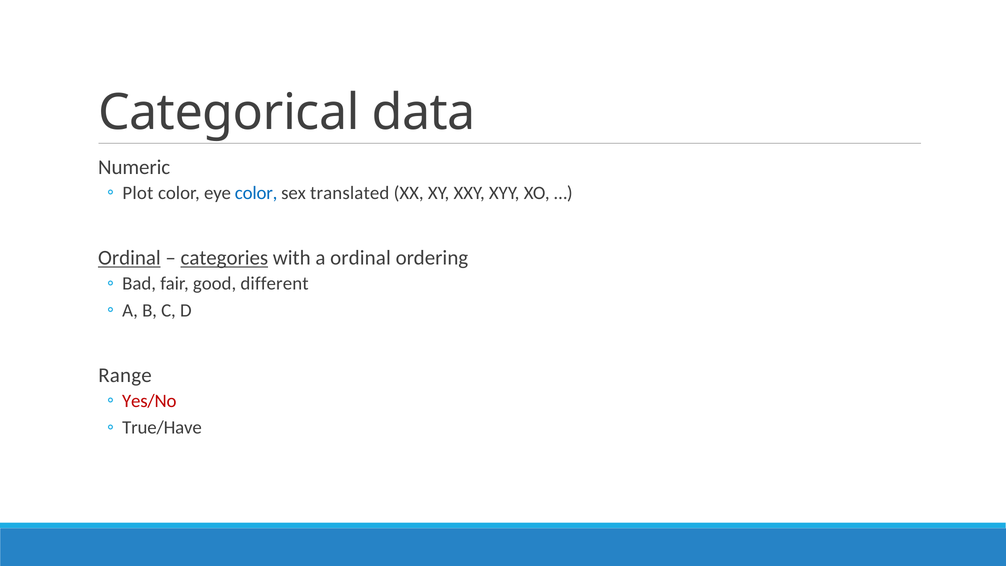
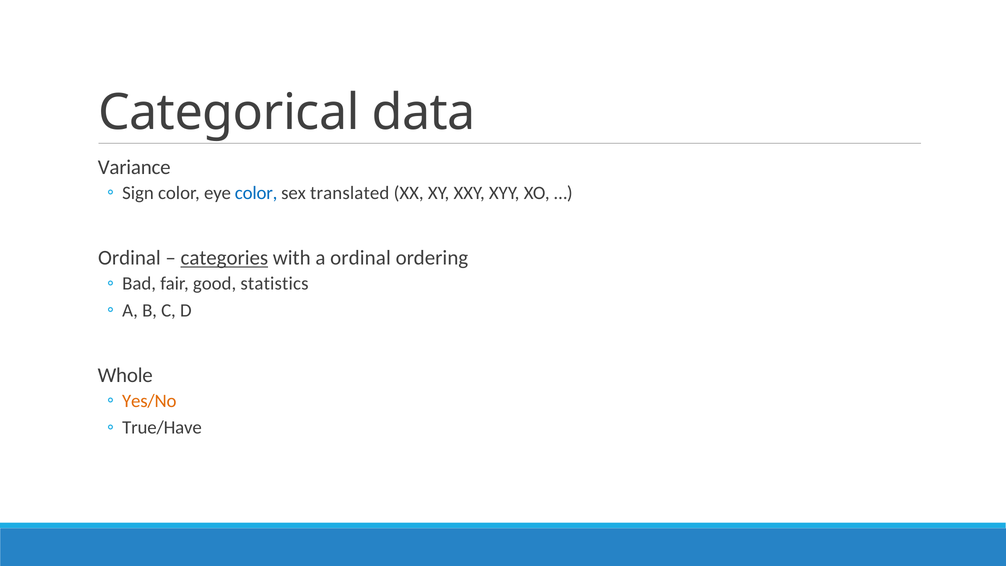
Numeric: Numeric -> Variance
Plot: Plot -> Sign
Ordinal at (129, 258) underline: present -> none
different: different -> statistics
Range: Range -> Whole
Yes/No colour: red -> orange
